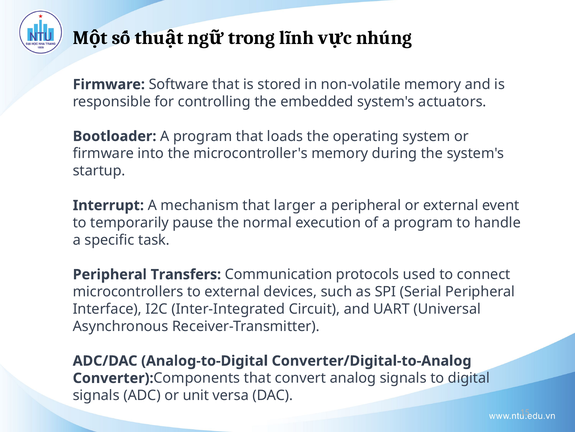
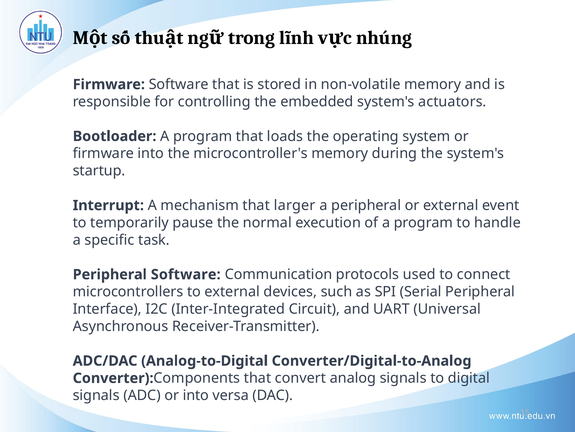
Peripheral Transfers: Transfers -> Software
or unit: unit -> into
